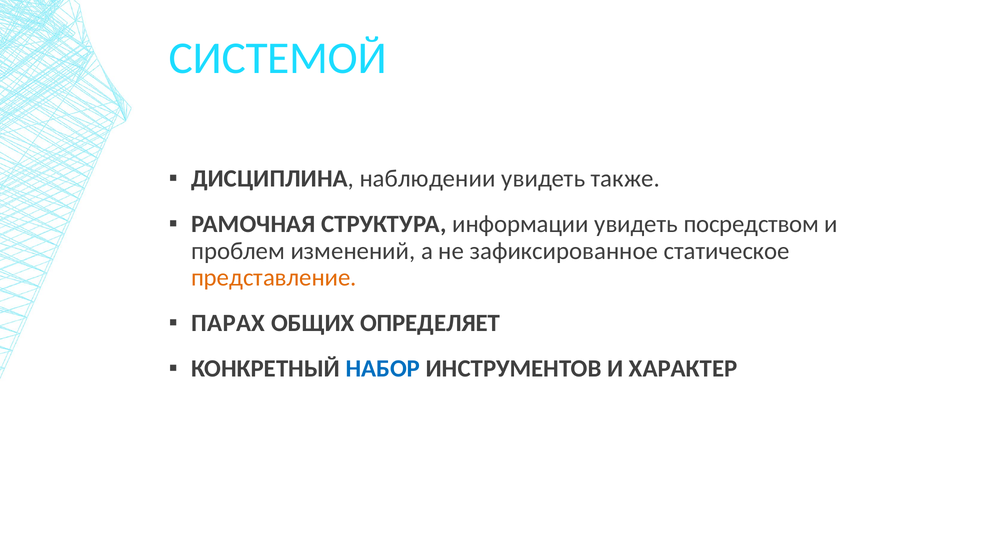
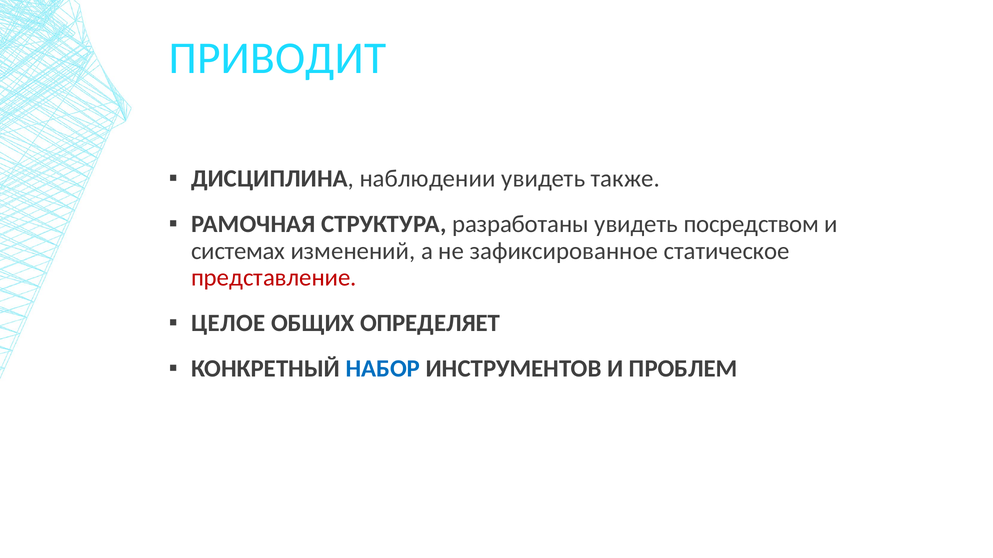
СИСТЕМОЙ: СИСТЕМОЙ -> ПРИВОДИТ
информации: информации -> разработаны
проблем: проблем -> системах
представление colour: orange -> red
ПАРАХ: ПАРАХ -> ЦЕЛОЕ
ХАРАКТЕР: ХАРАКТЕР -> ПРОБЛЕМ
